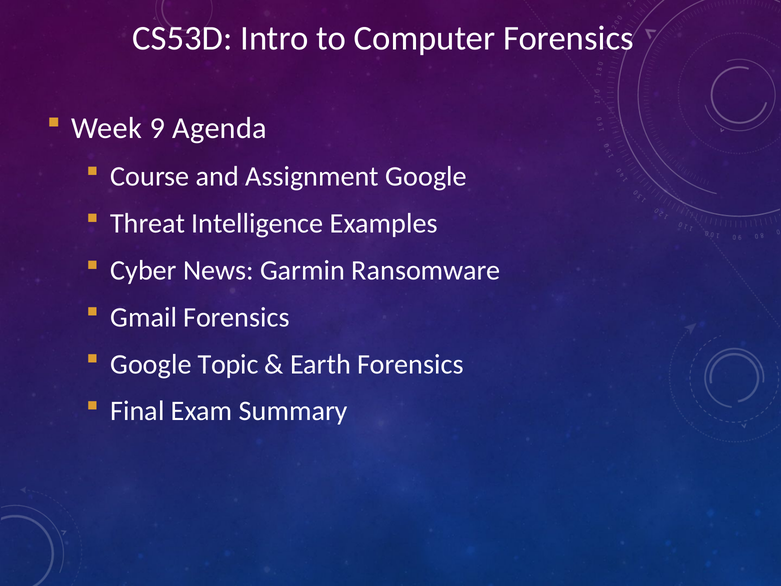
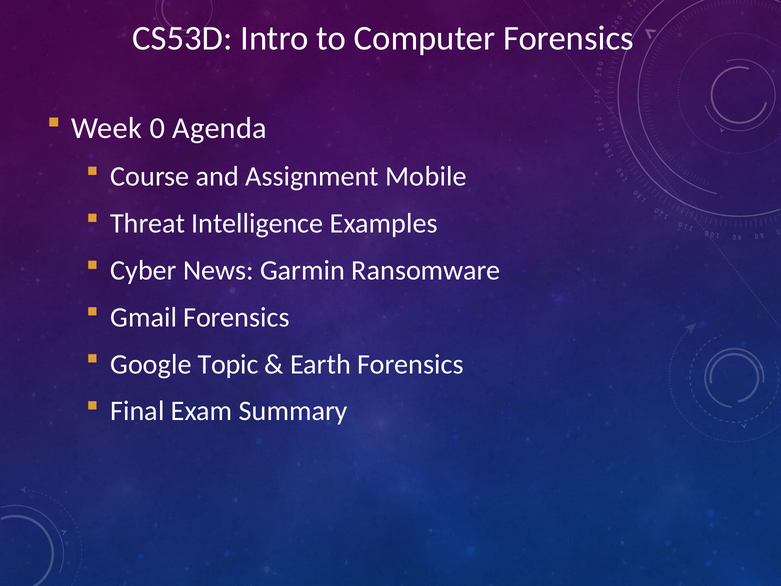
9: 9 -> 0
Assignment Google: Google -> Mobile
